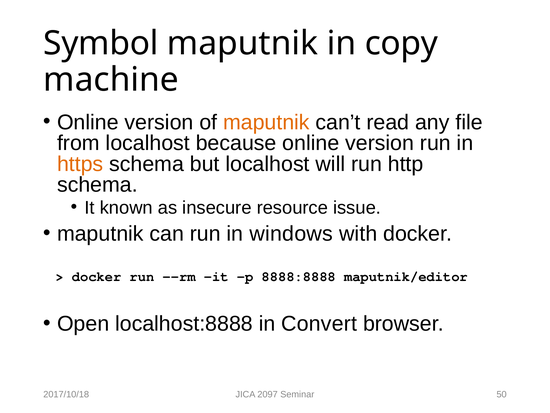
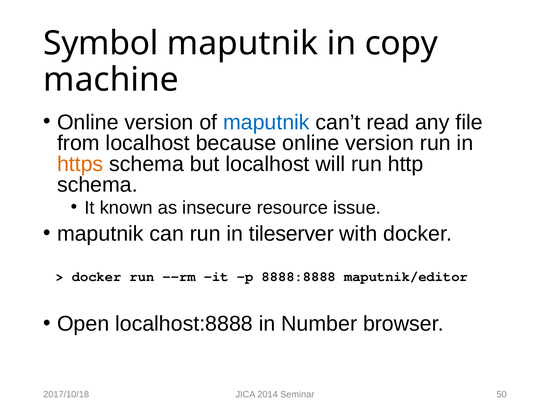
maputnik at (266, 122) colour: orange -> blue
windows: windows -> tileserver
Convert: Convert -> Number
2097: 2097 -> 2014
